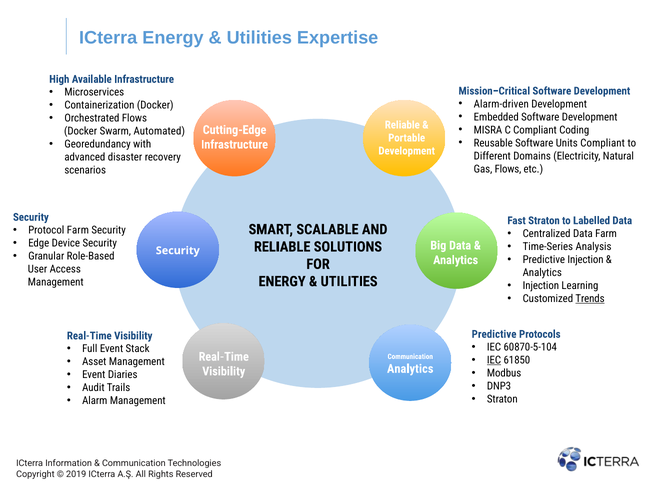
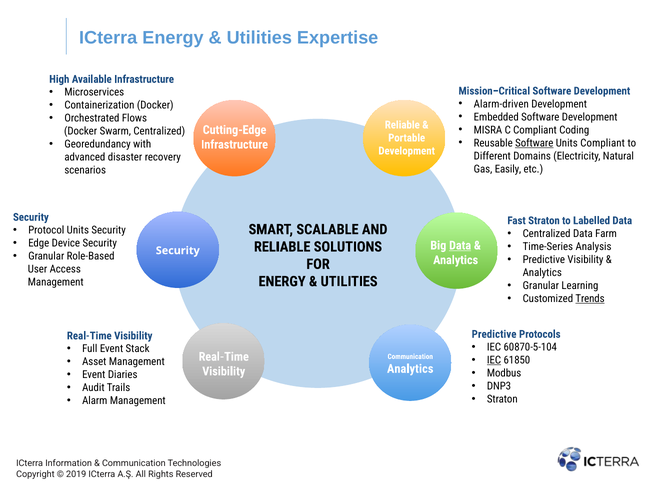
Swarm Automated: Automated -> Centralized
Software at (534, 143) underline: none -> present
Gas Flows: Flows -> Easily
Protocol Farm: Farm -> Units
Data at (460, 245) underline: none -> present
Predictive Injection: Injection -> Visibility
Injection at (541, 285): Injection -> Granular
